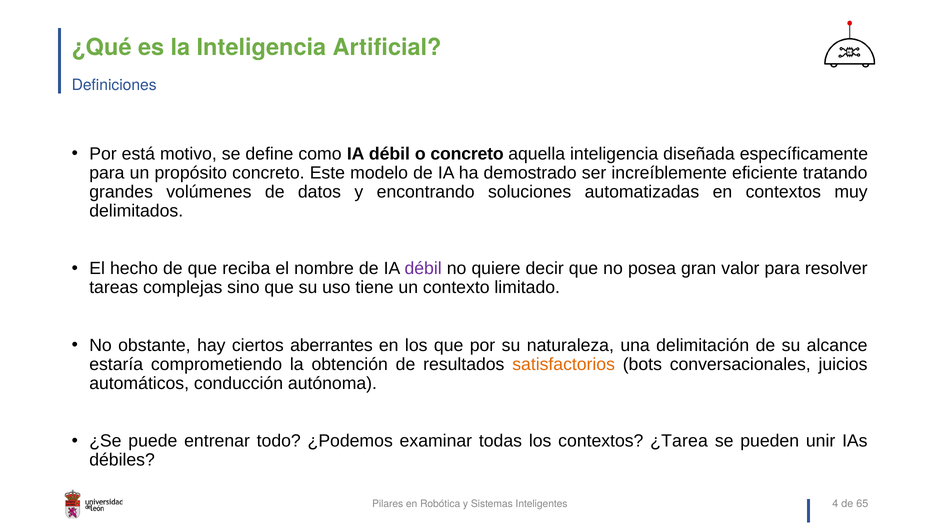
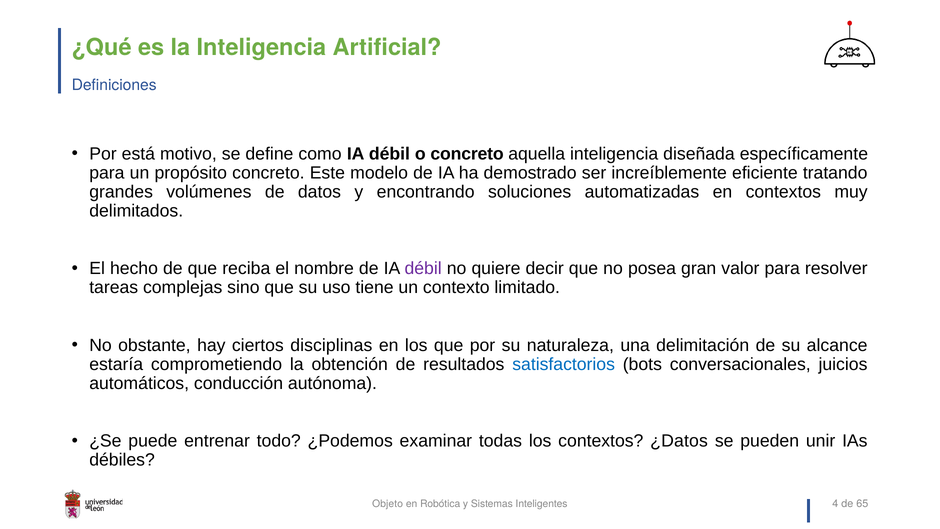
aberrantes: aberrantes -> disciplinas
satisfactorios colour: orange -> blue
¿Tarea: ¿Tarea -> ¿Datos
Pilares: Pilares -> Objeto
